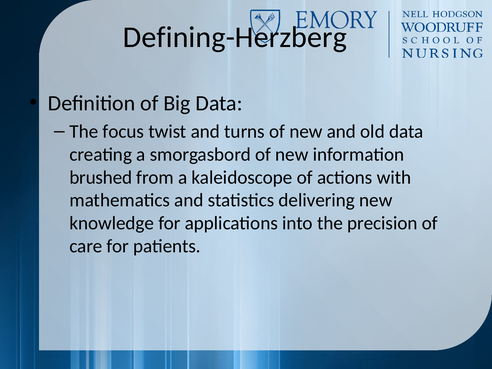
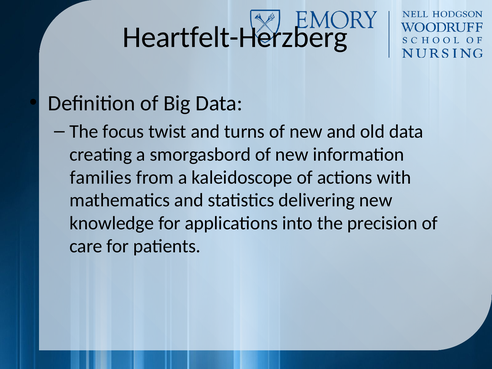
Defining-Herzberg: Defining-Herzberg -> Heartfelt-Herzberg
brushed: brushed -> families
